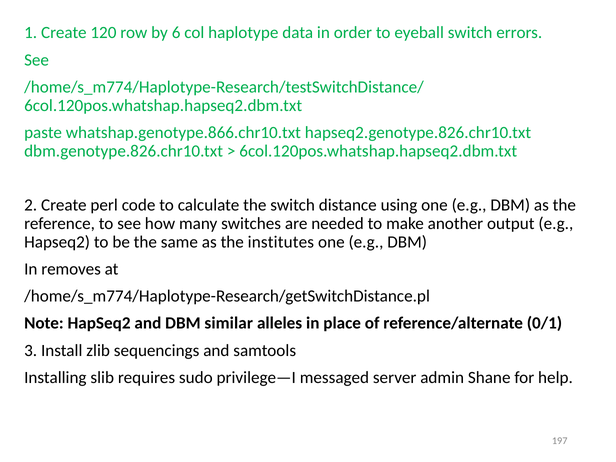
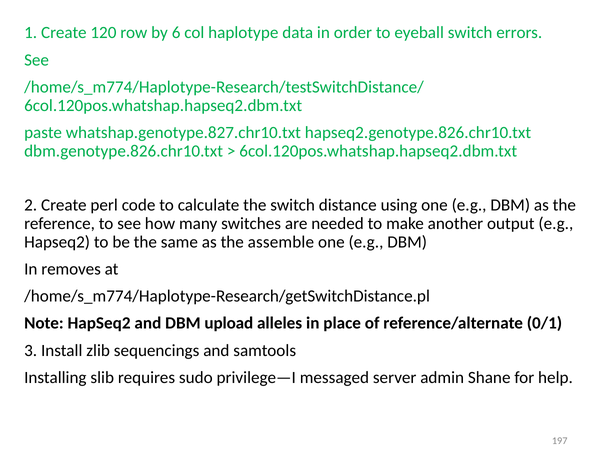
whatshap.genotype.866.chr10.txt: whatshap.genotype.866.chr10.txt -> whatshap.genotype.827.chr10.txt
institutes: institutes -> assemble
similar: similar -> upload
